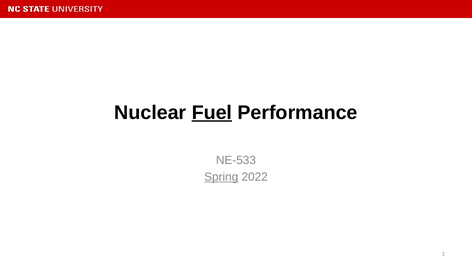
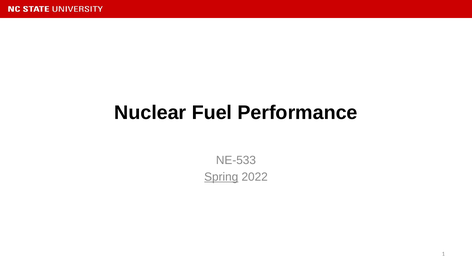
Fuel underline: present -> none
